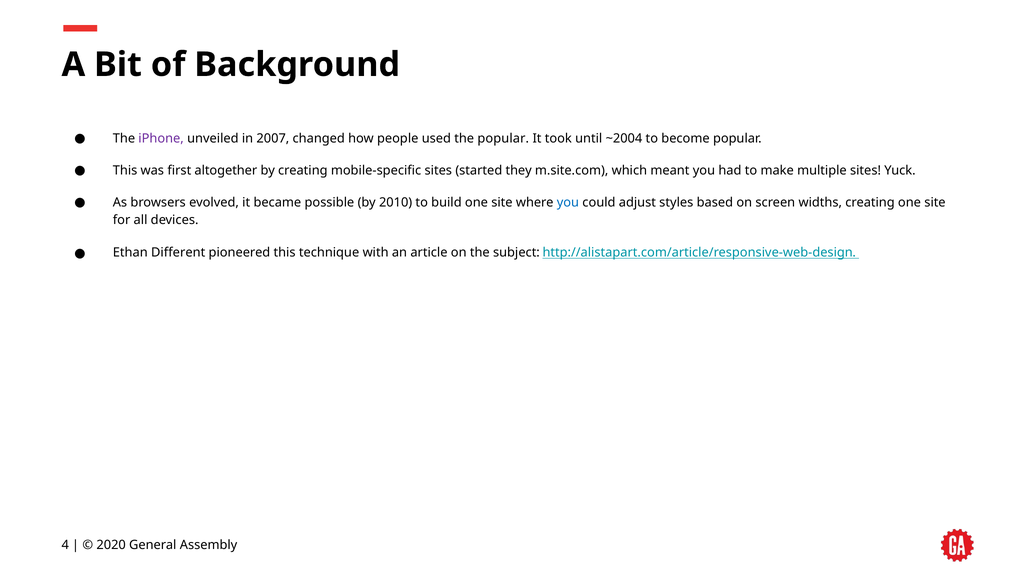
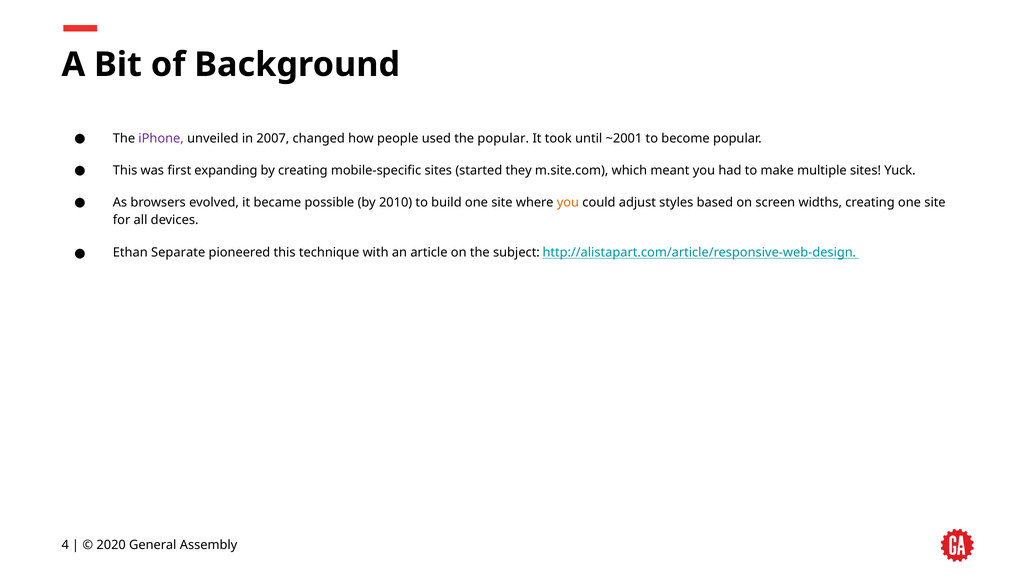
~2004: ~2004 -> ~2001
altogether: altogether -> expanding
you at (568, 202) colour: blue -> orange
Different: Different -> Separate
